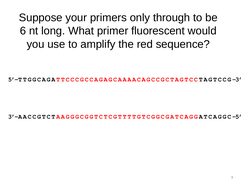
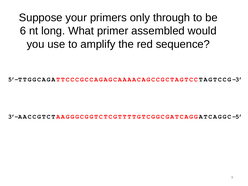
fluorescent: fluorescent -> assembled
